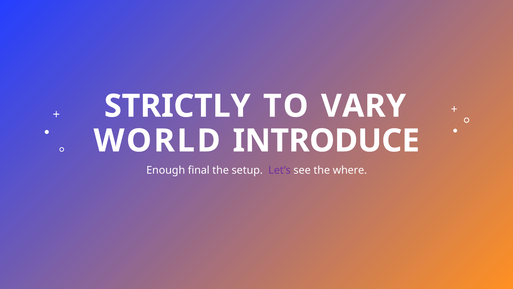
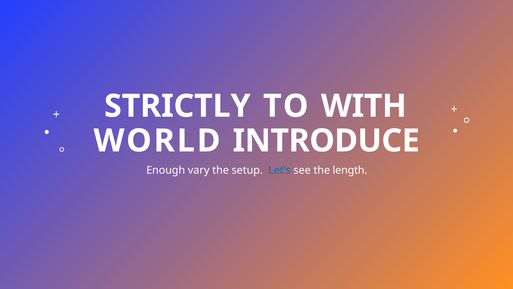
VARY: VARY -> WITH
final: final -> vary
Let’s colour: purple -> blue
where: where -> length
